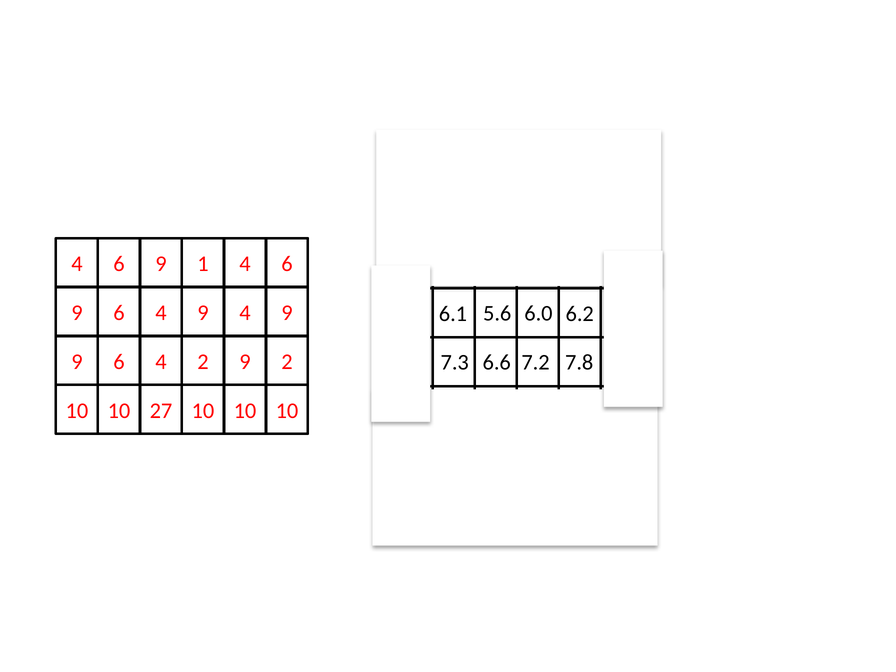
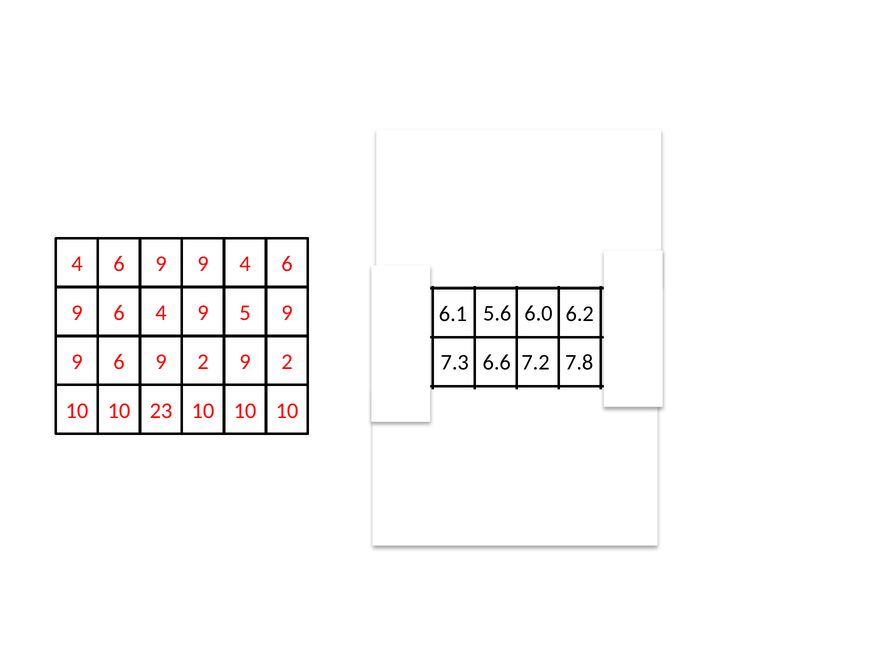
6 9 1: 1 -> 9
9 4: 4 -> 5
4 at (161, 362): 4 -> 9
27: 27 -> 23
